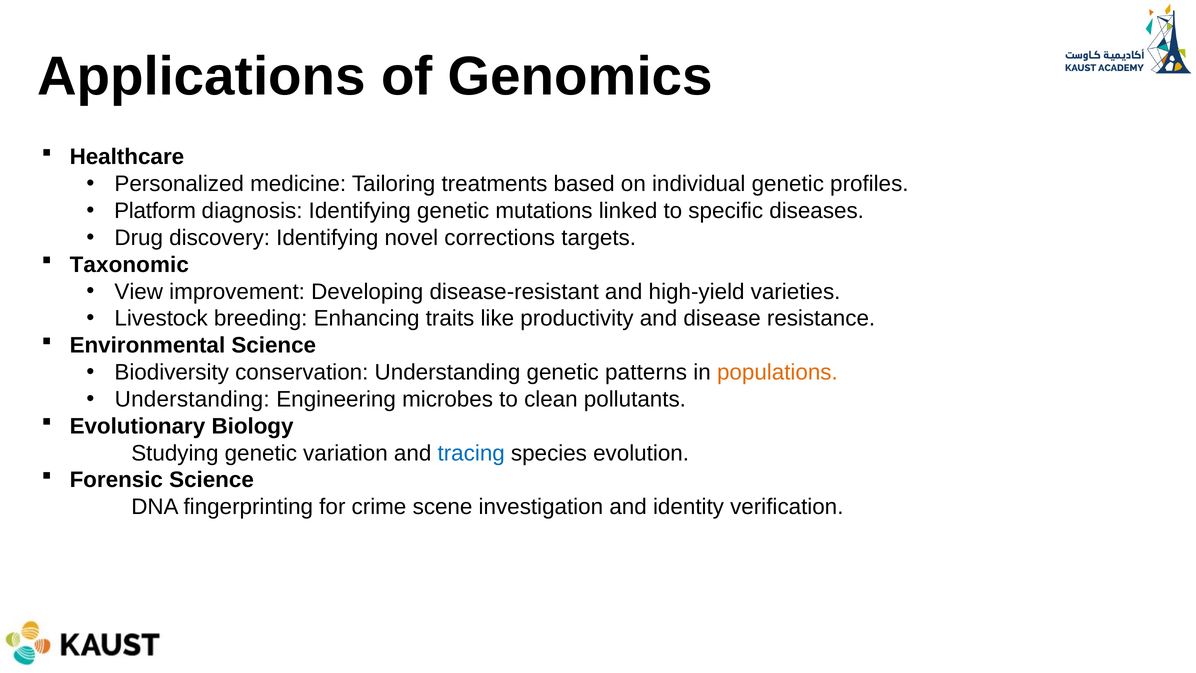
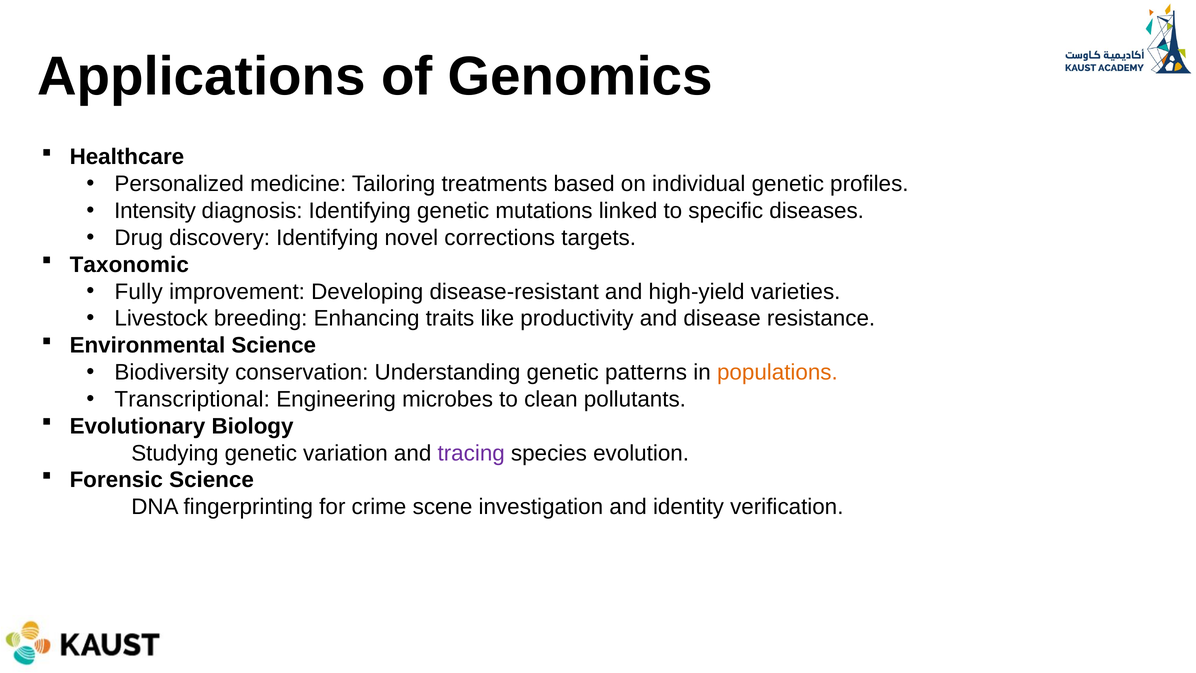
Platform: Platform -> Intensity
View: View -> Fully
Understanding at (192, 399): Understanding -> Transcriptional
tracing colour: blue -> purple
